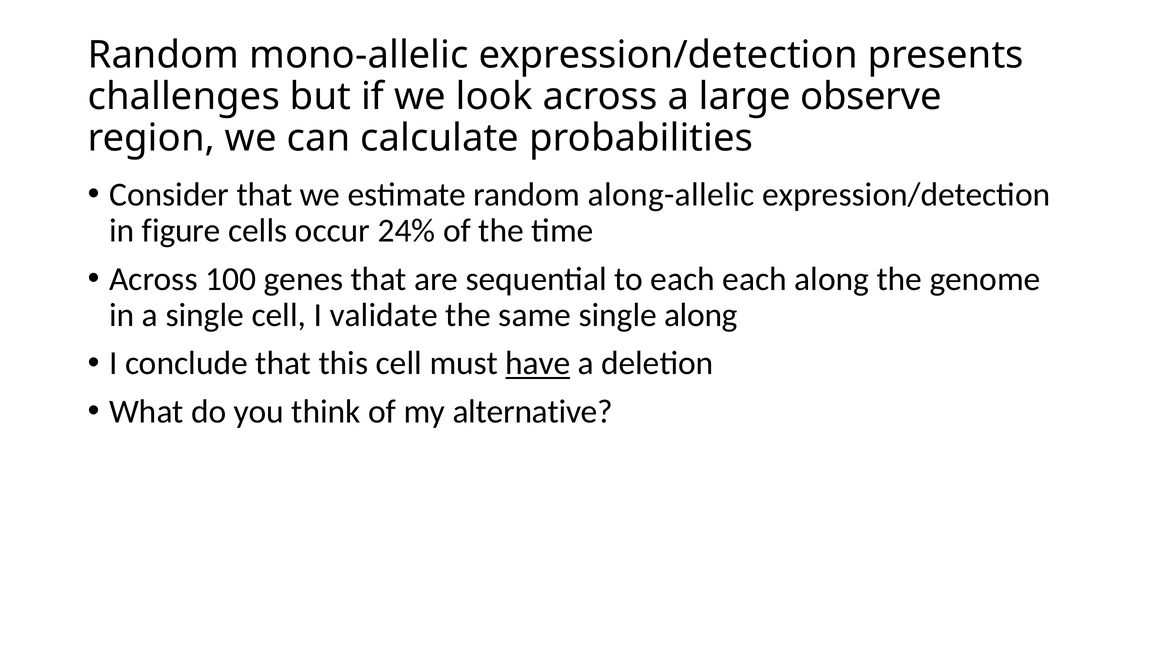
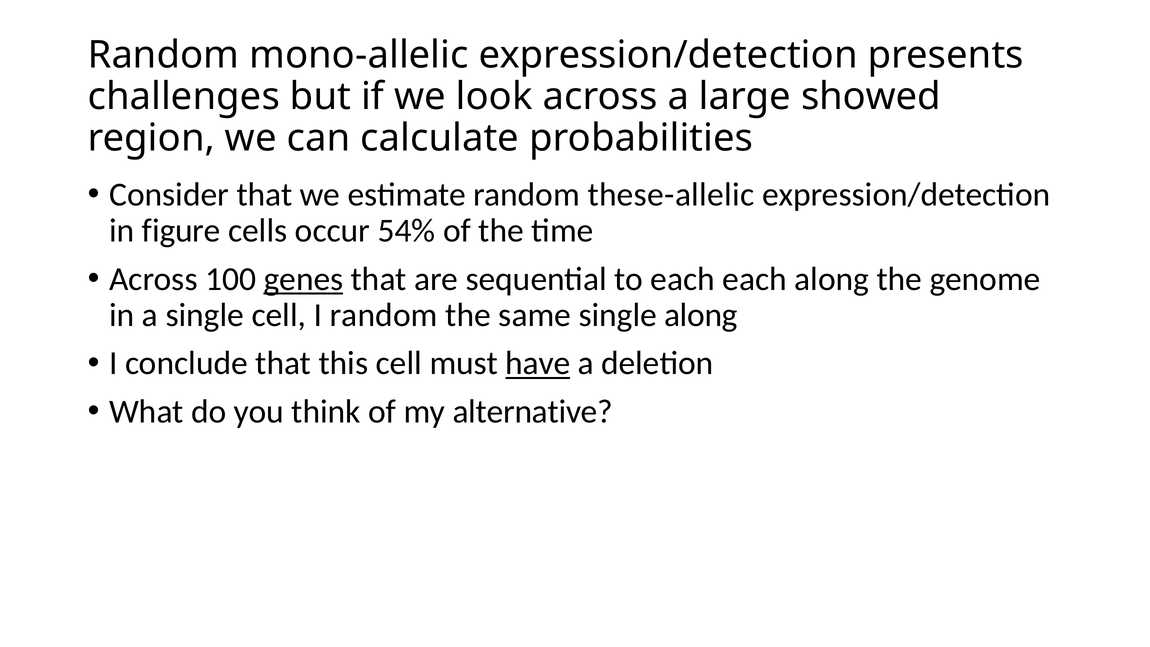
observe: observe -> showed
along-allelic: along-allelic -> these-allelic
24%: 24% -> 54%
genes underline: none -> present
I validate: validate -> random
